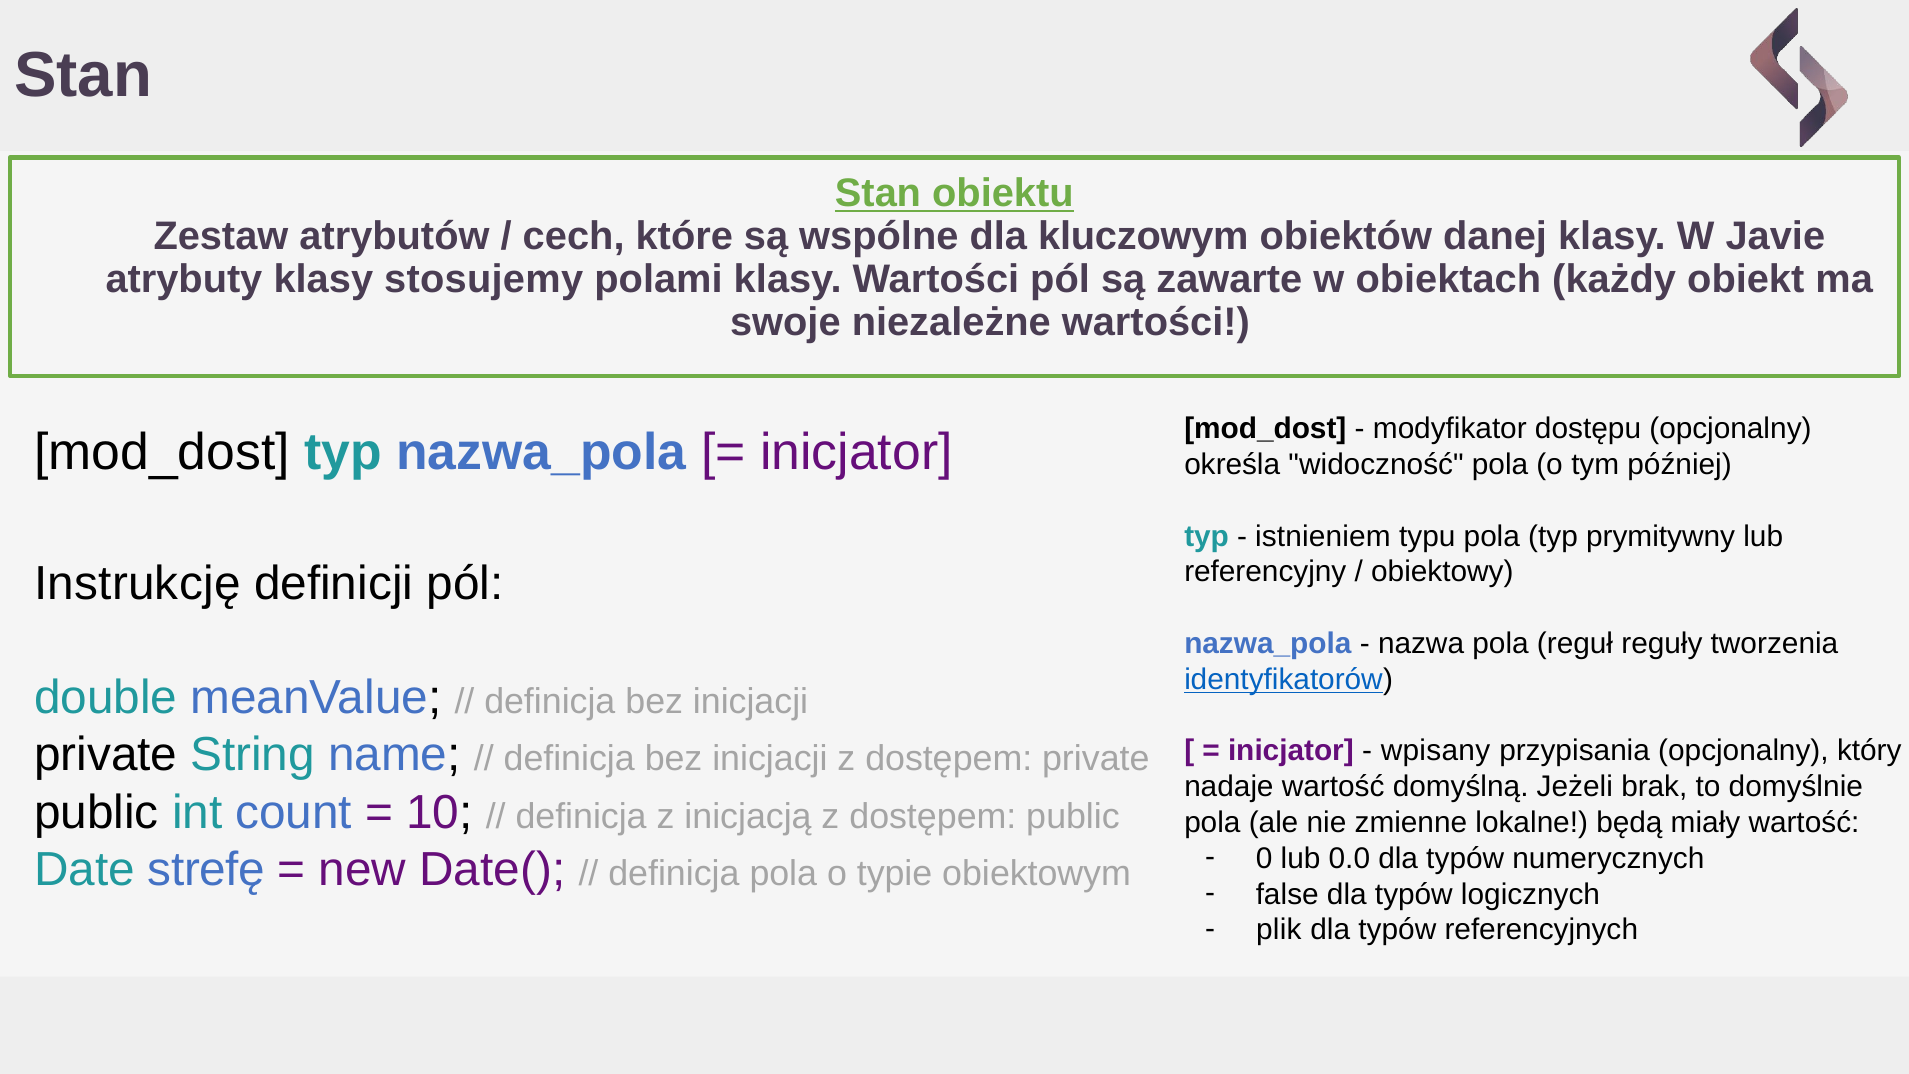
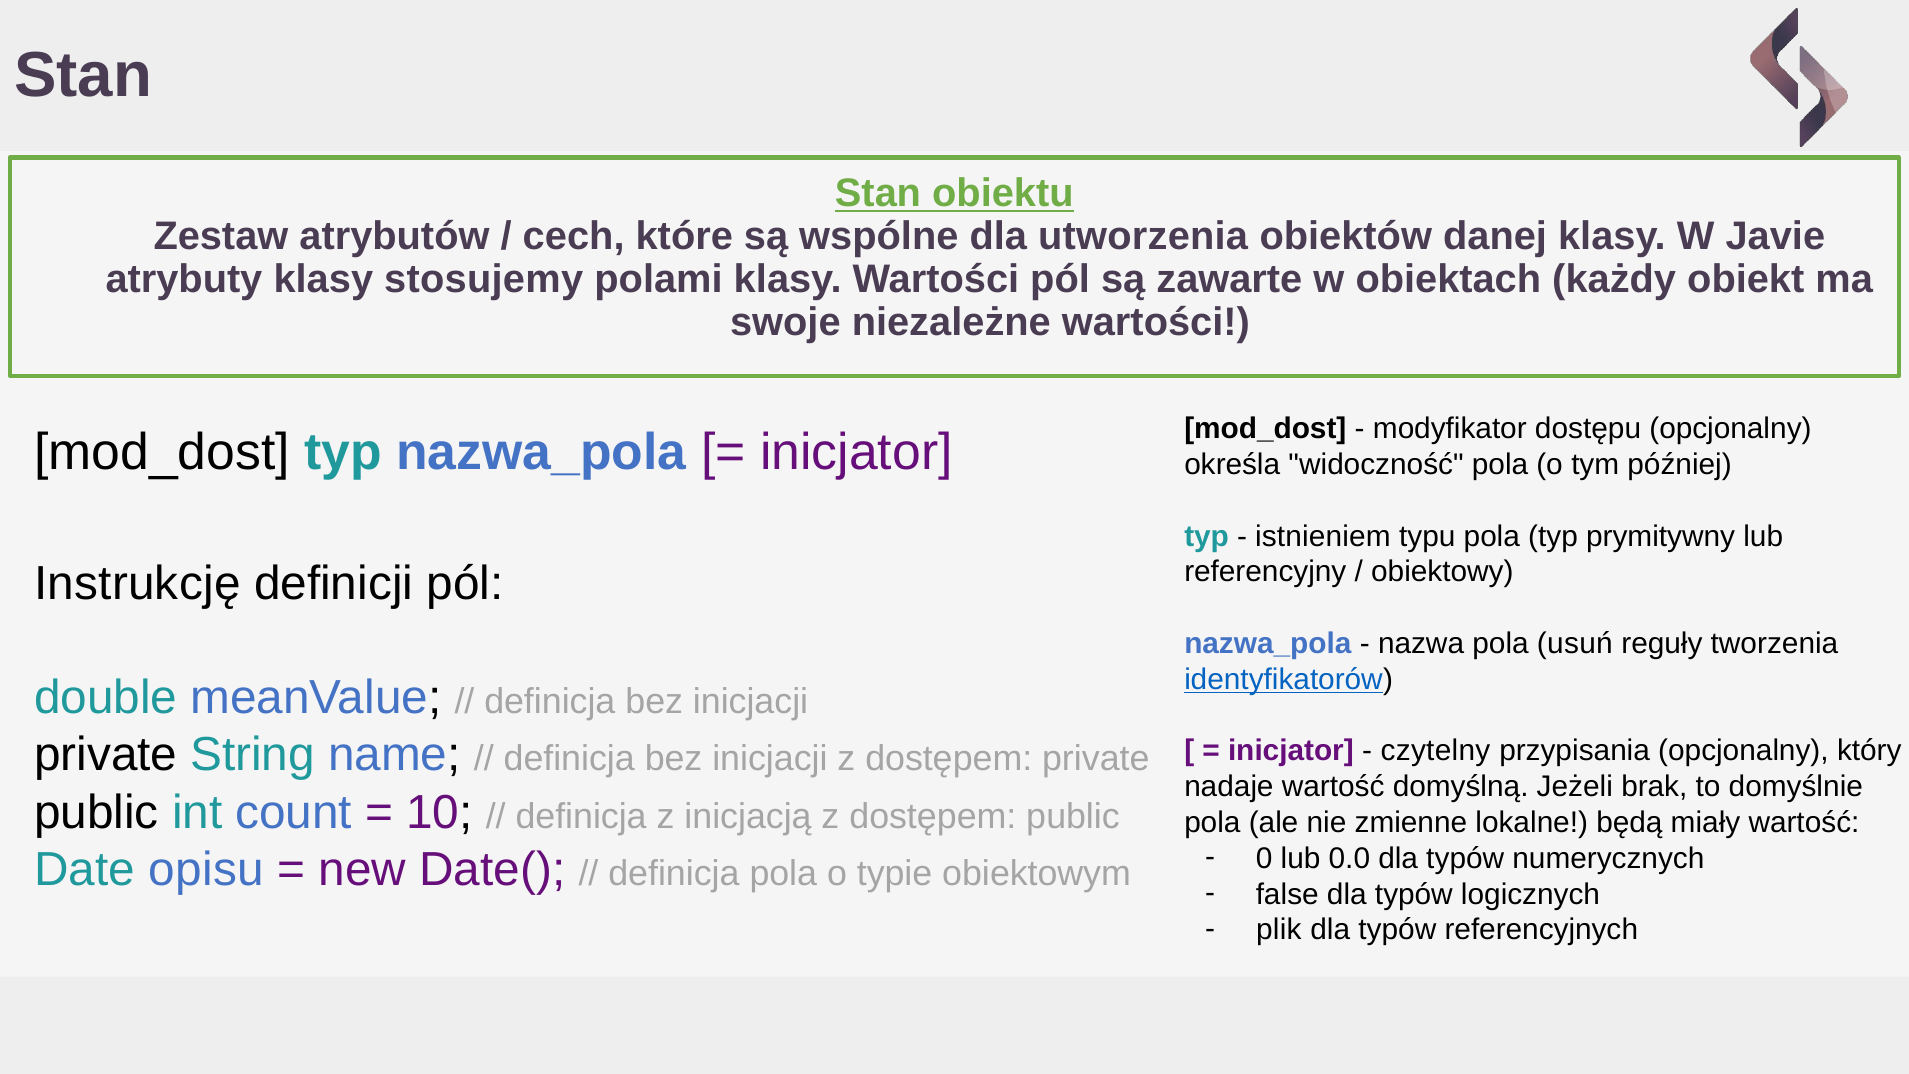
kluczowym: kluczowym -> utworzenia
reguł: reguł -> usuń
wpisany: wpisany -> czytelny
strefę: strefę -> opisu
